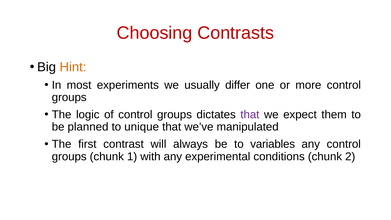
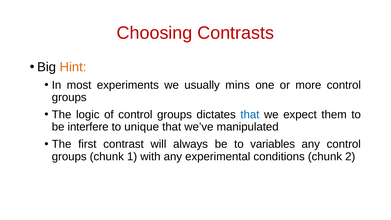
differ: differ -> mins
that at (250, 115) colour: purple -> blue
planned: planned -> interfere
